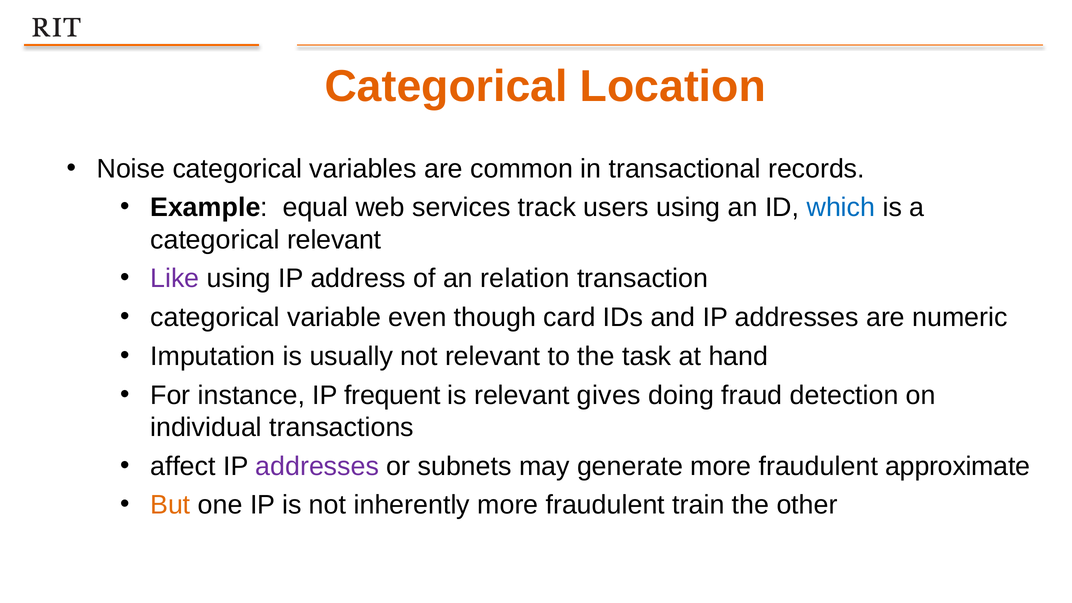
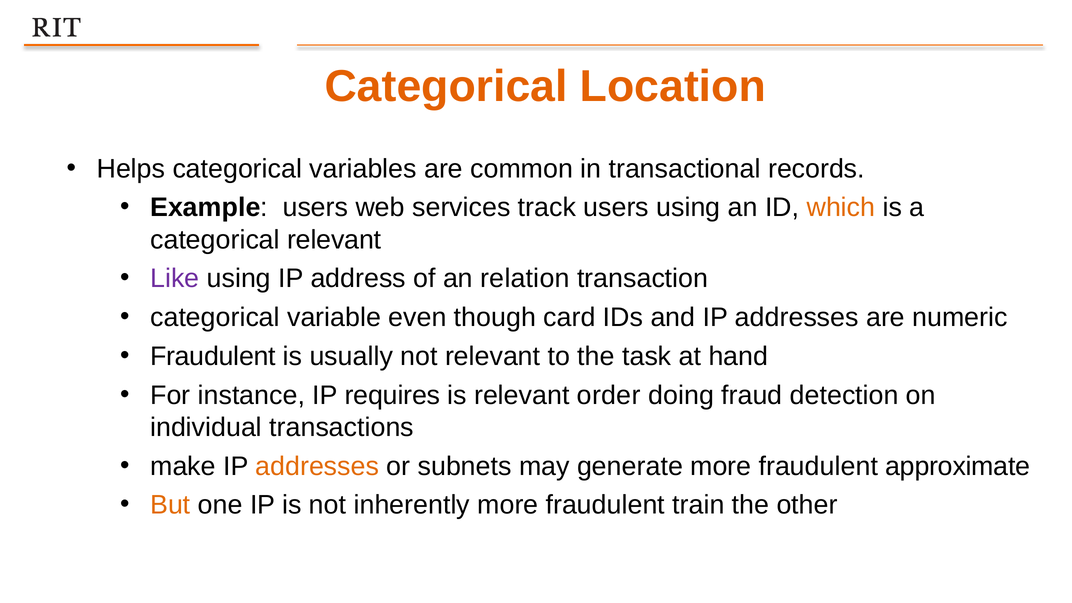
Noise: Noise -> Helps
Example equal: equal -> users
which colour: blue -> orange
Imputation at (213, 356): Imputation -> Fraudulent
frequent: frequent -> requires
gives: gives -> order
affect: affect -> make
addresses at (317, 466) colour: purple -> orange
